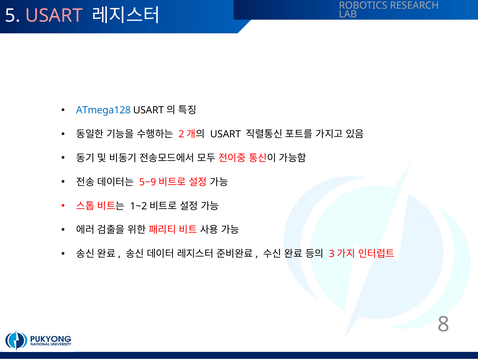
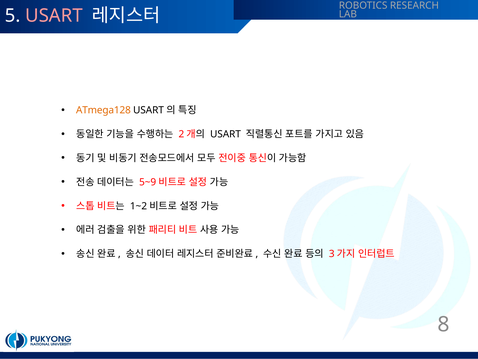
ATmega128 colour: blue -> orange
